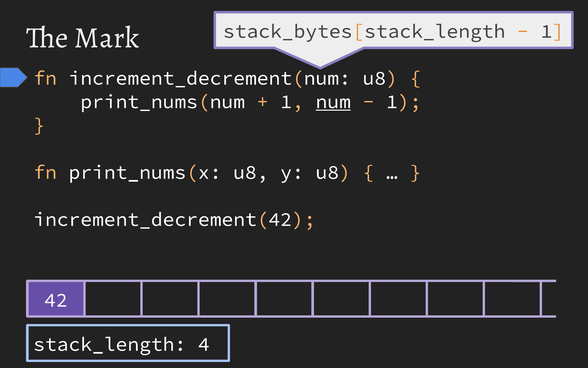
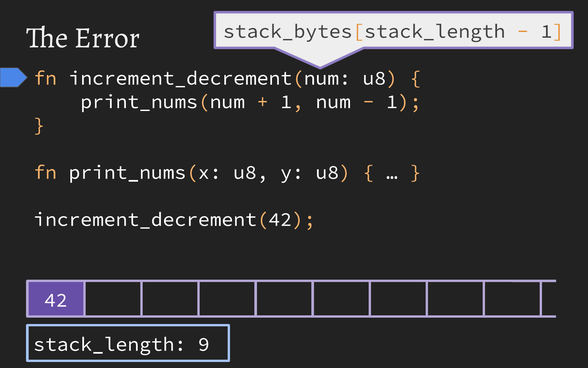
Mark: Mark -> Error
num underline: present -> none
4: 4 -> 9
